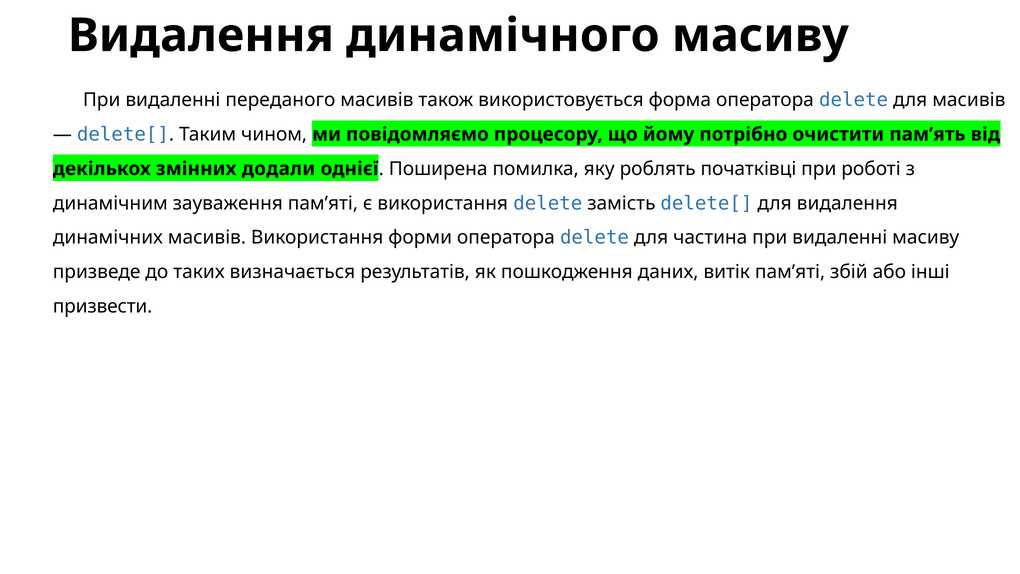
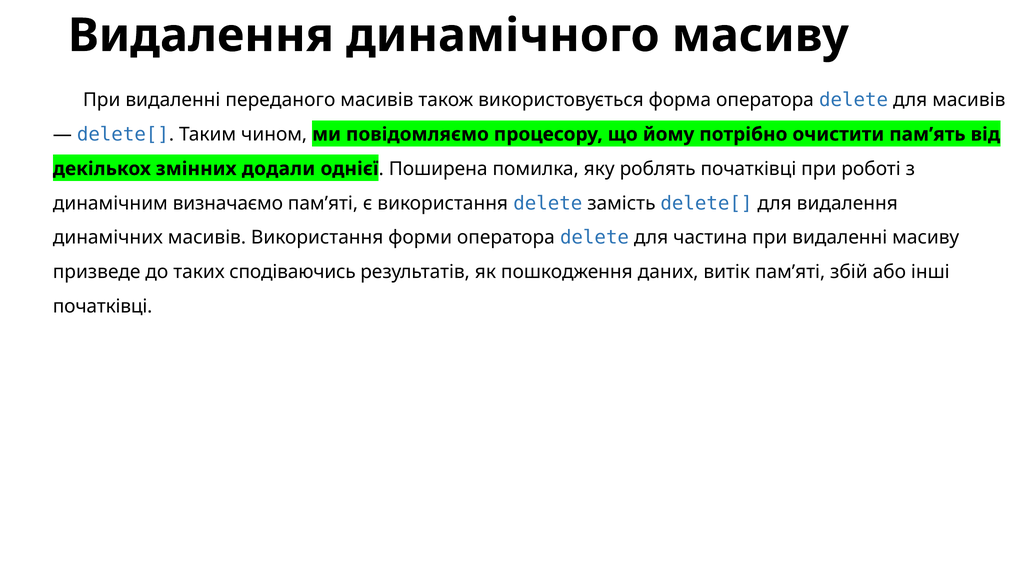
зауваження: зауваження -> визначаємо
визначається: визначається -> сподіваючись
призвести at (103, 306): призвести -> початківці
